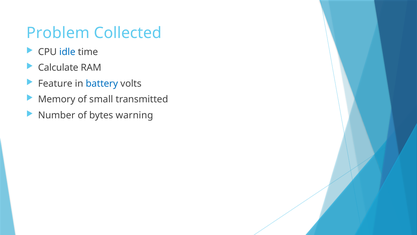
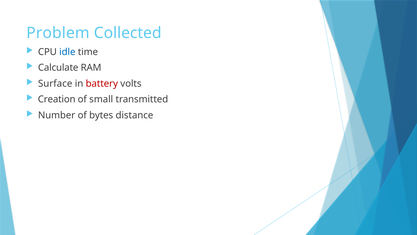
Feature: Feature -> Surface
battery colour: blue -> red
Memory: Memory -> Creation
warning: warning -> distance
